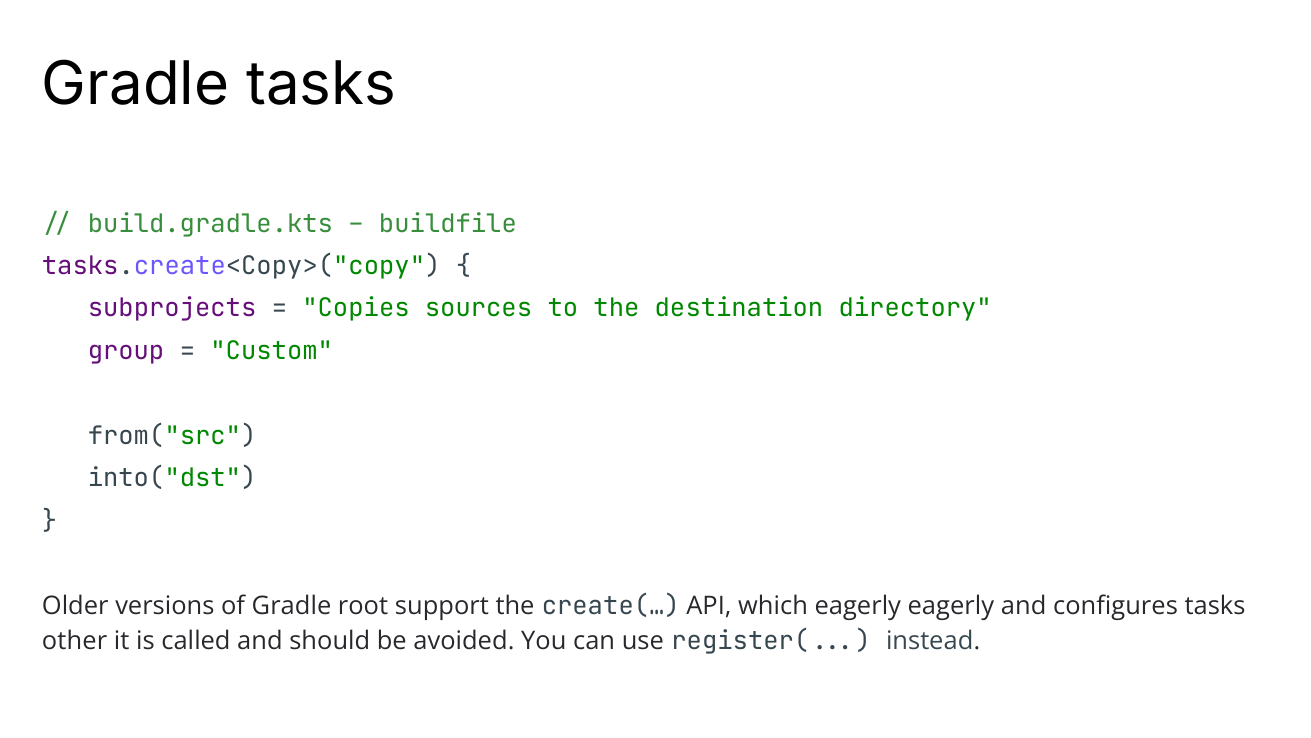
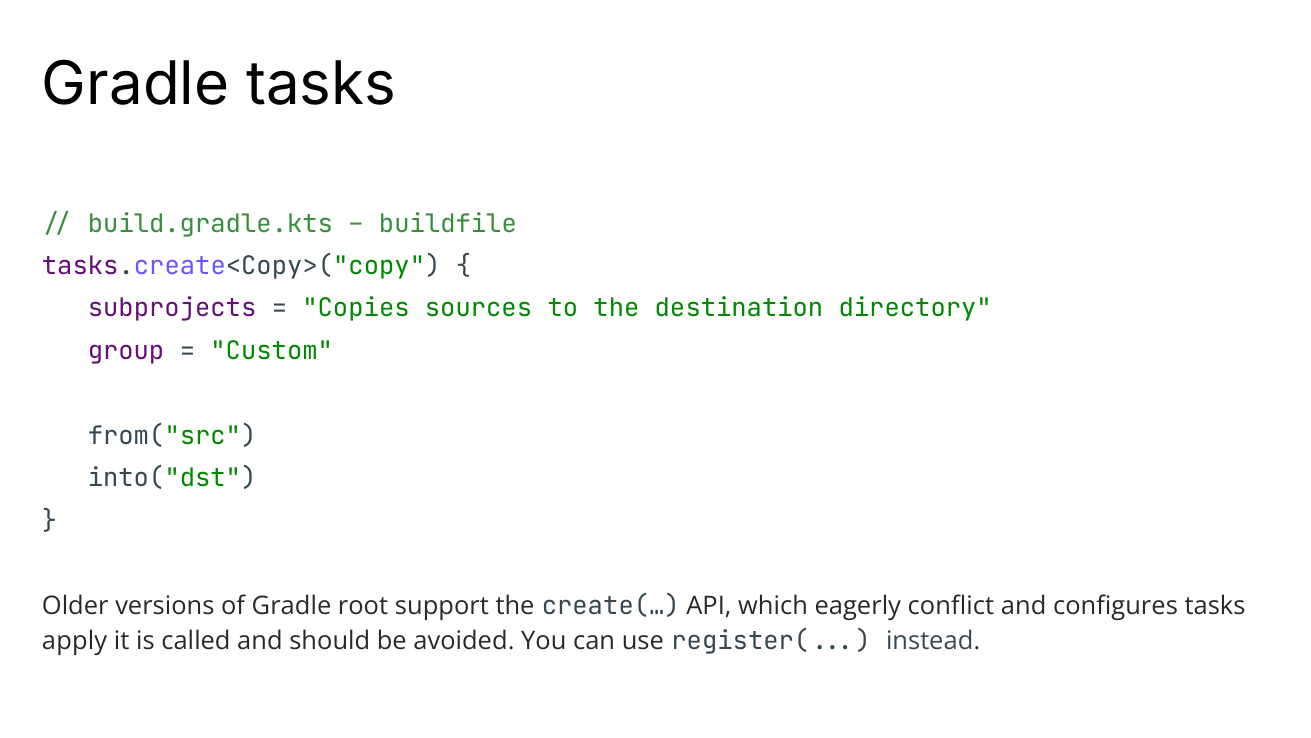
eagerly eagerly: eagerly -> conflict
other: other -> apply
